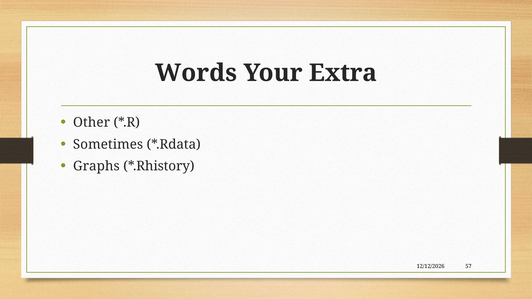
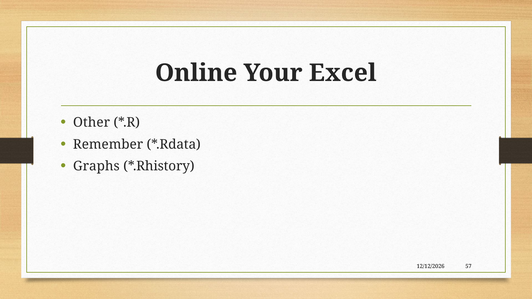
Words: Words -> Online
Extra: Extra -> Excel
Sometimes: Sometimes -> Remember
